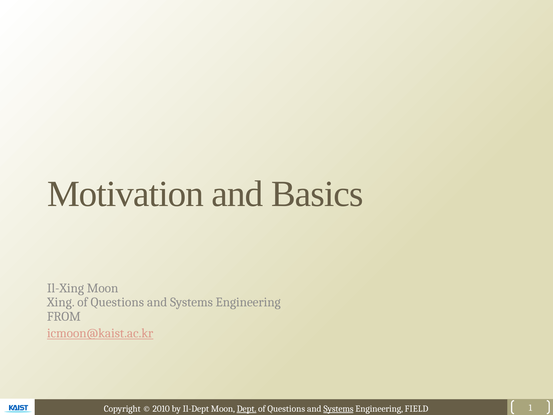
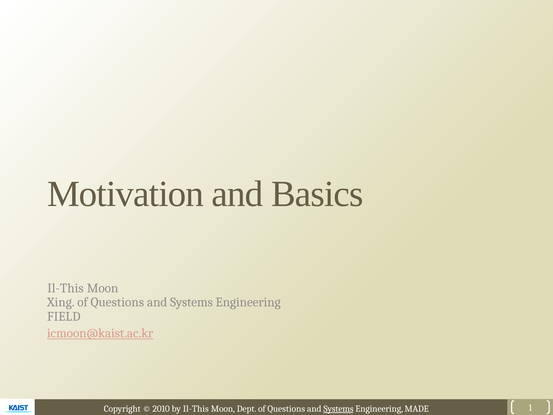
Il-Xing at (65, 288): Il-Xing -> Il-This
FROM: FROM -> FIELD
Il-Dept at (196, 409): Il-Dept -> Il-This
Dept underline: present -> none
FIELD: FIELD -> MADE
